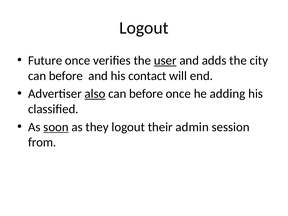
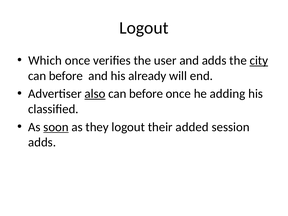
Future: Future -> Which
user underline: present -> none
city underline: none -> present
contact: contact -> already
admin: admin -> added
from at (42, 142): from -> adds
